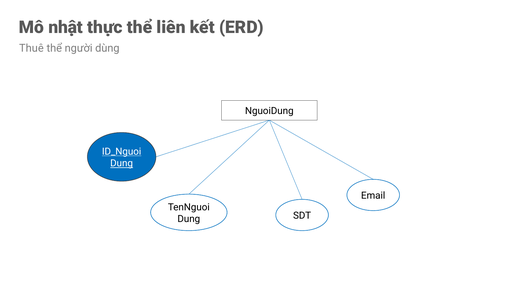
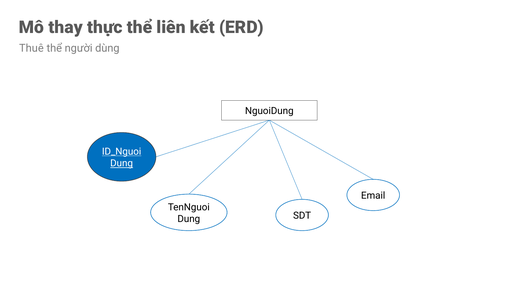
nhật: nhật -> thay
